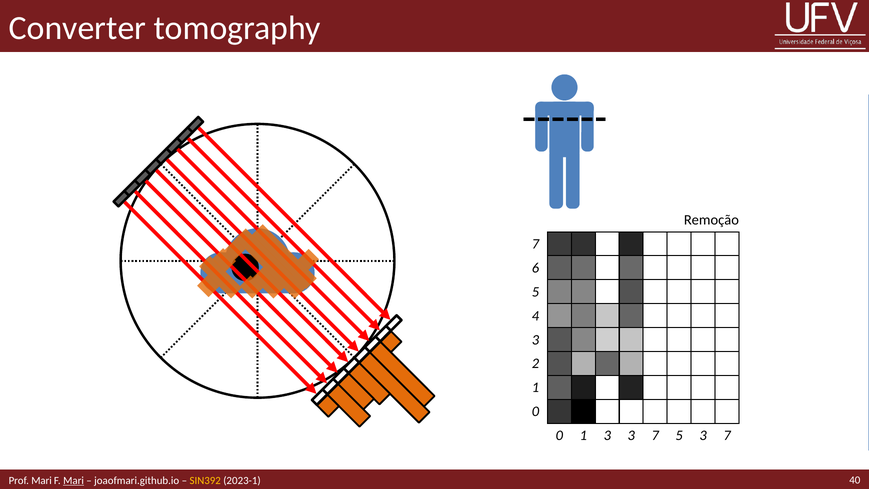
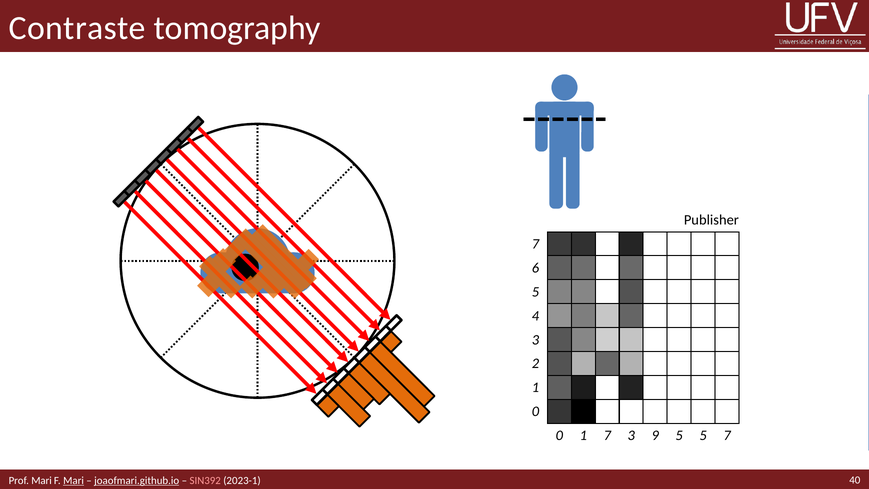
Converter: Converter -> Contraste
Remoção: Remoção -> Publisher
1 3: 3 -> 7
7 at (655, 435): 7 -> 9
5 3: 3 -> 5
joaofmari.github.io underline: none -> present
SIN392 colour: yellow -> pink
